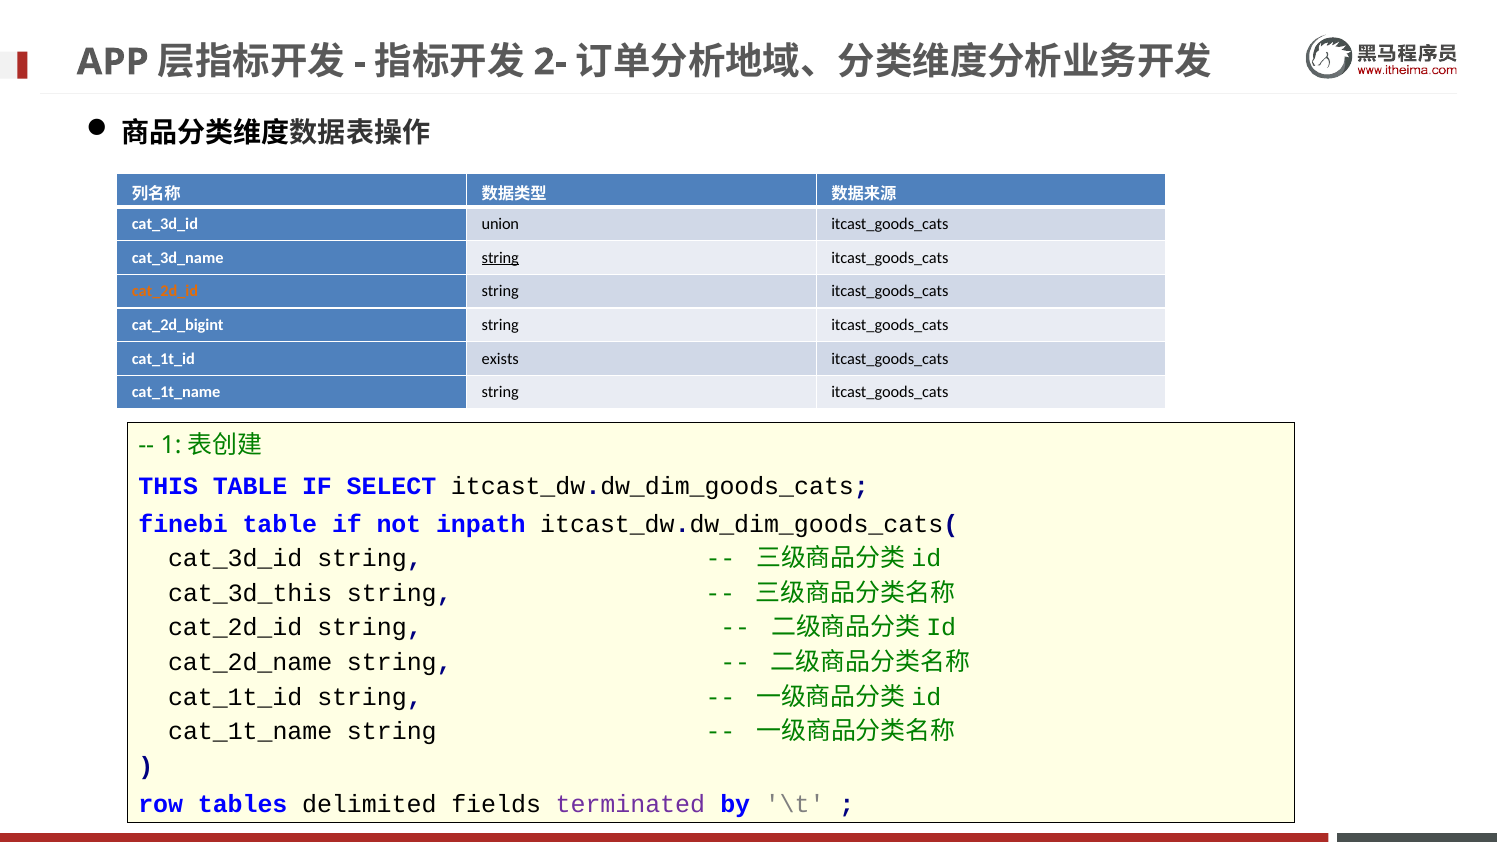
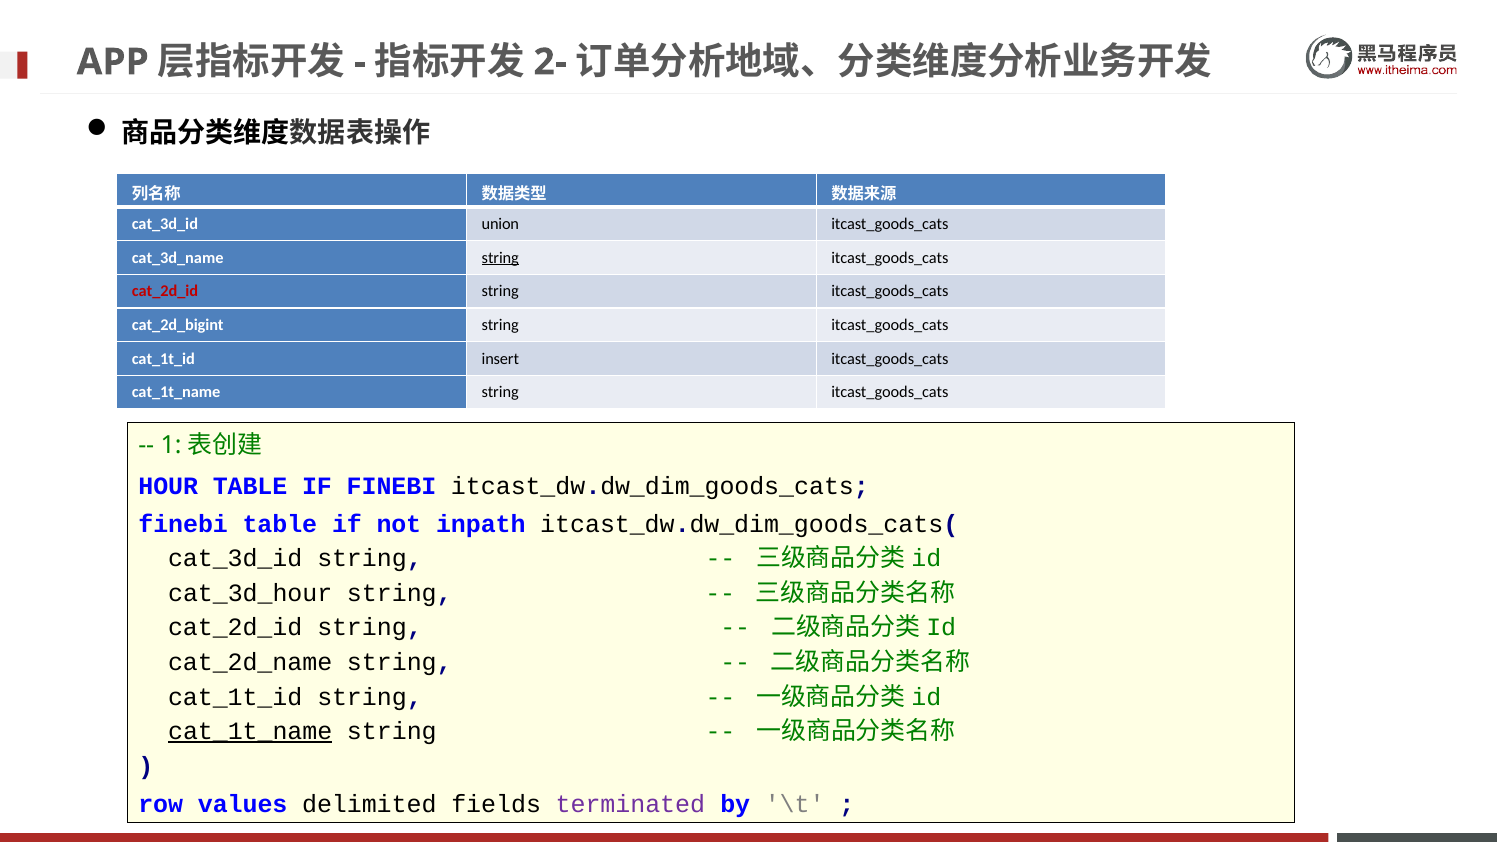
cat_2d_id at (165, 291) colour: orange -> red
exists: exists -> insert
THIS: THIS -> HOUR
IF SELECT: SELECT -> FINEBI
cat_3d_this: cat_3d_this -> cat_3d_hour
cat_1t_name at (250, 731) underline: none -> present
tables: tables -> values
